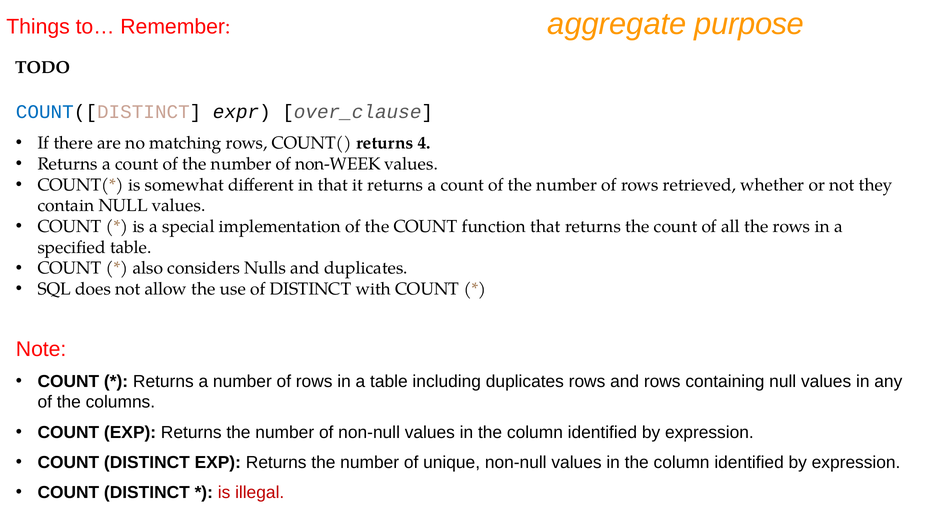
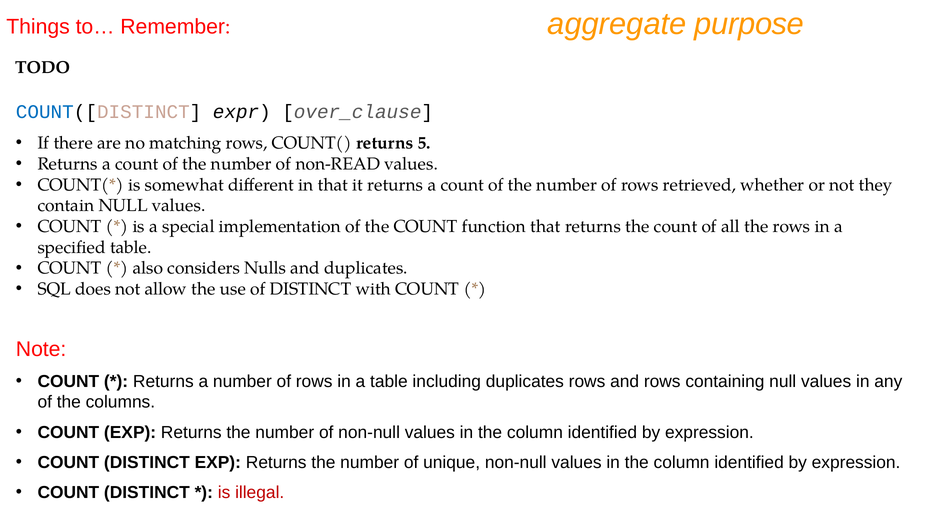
4: 4 -> 5
non-WEEK: non-WEEK -> non-READ
